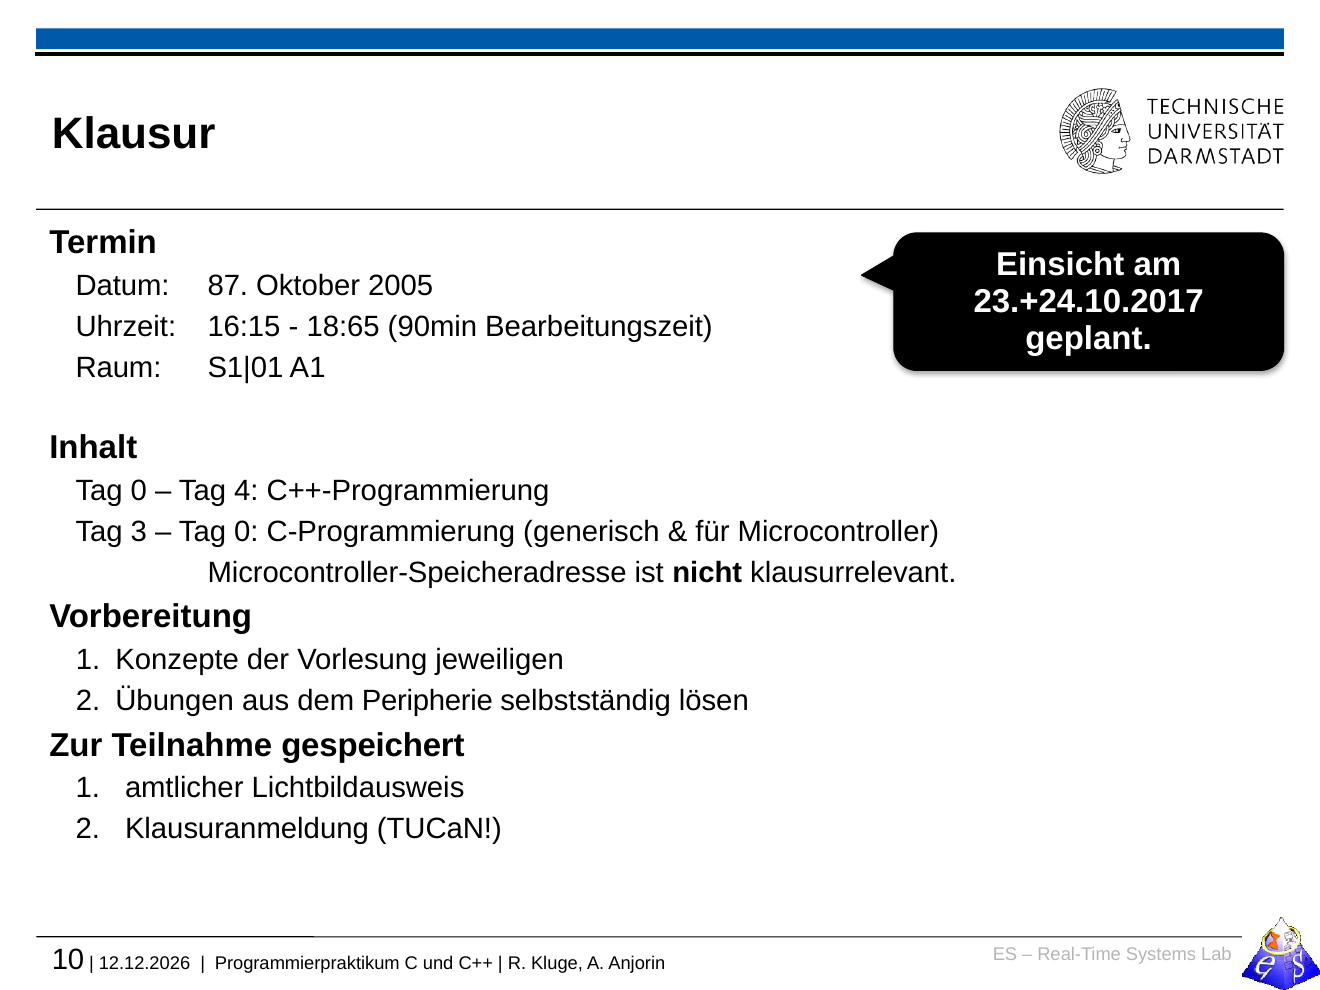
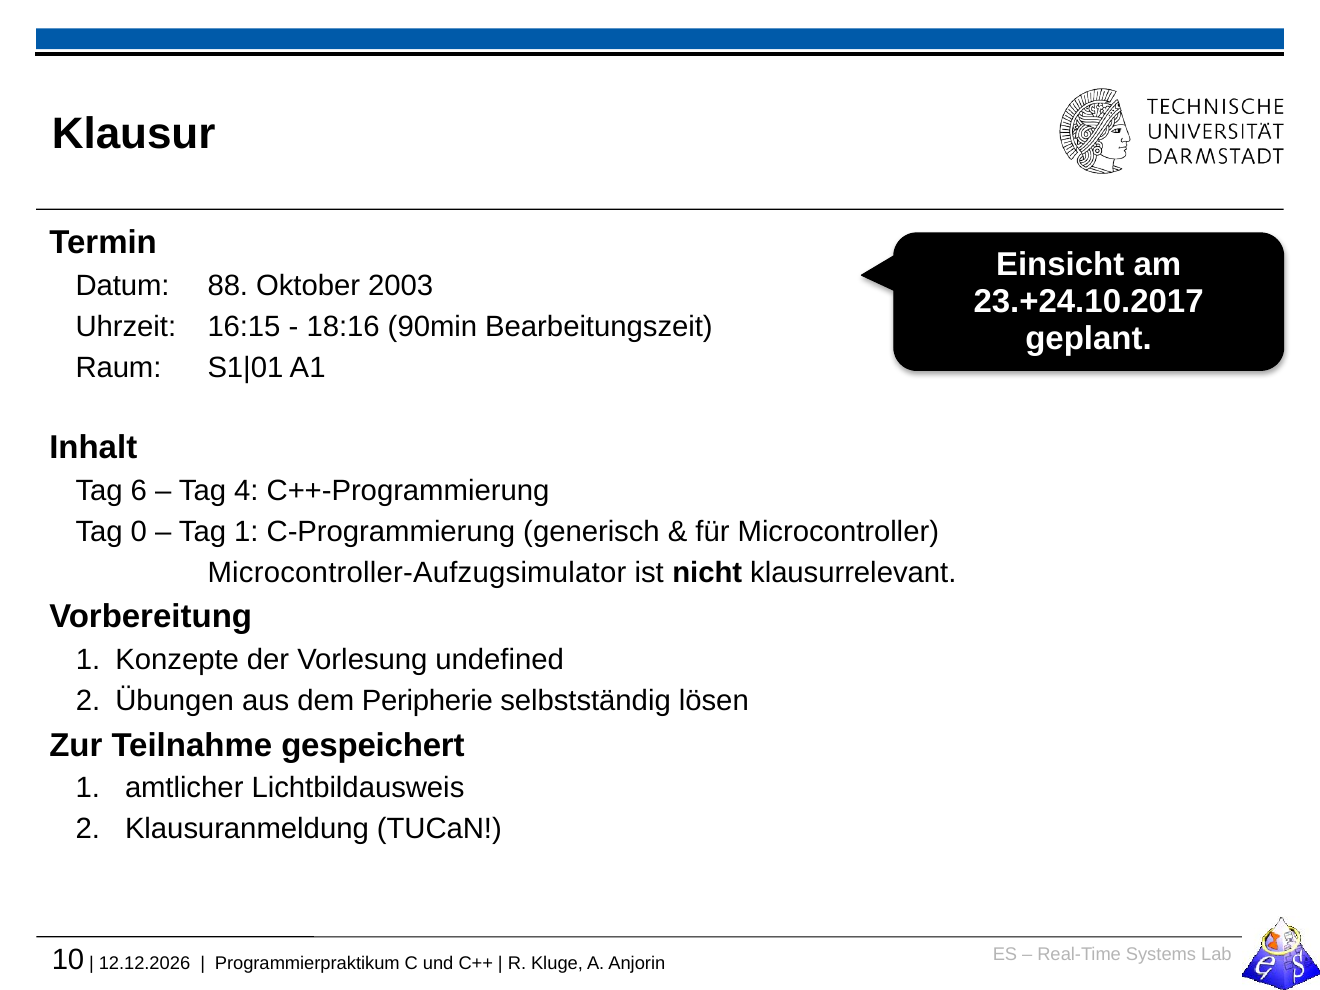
87: 87 -> 88
2005: 2005 -> 2003
18:65: 18:65 -> 18:16
0 at (139, 491): 0 -> 6
3: 3 -> 0
0 at (246, 532): 0 -> 1
Microcontroller-Speicheradresse: Microcontroller-Speicheradresse -> Microcontroller-Aufzugsimulator
jeweiligen: jeweiligen -> undefined
